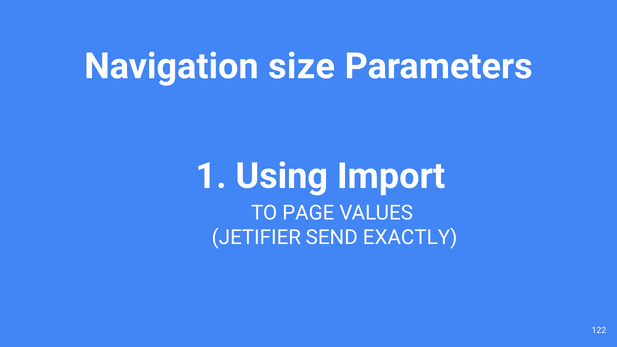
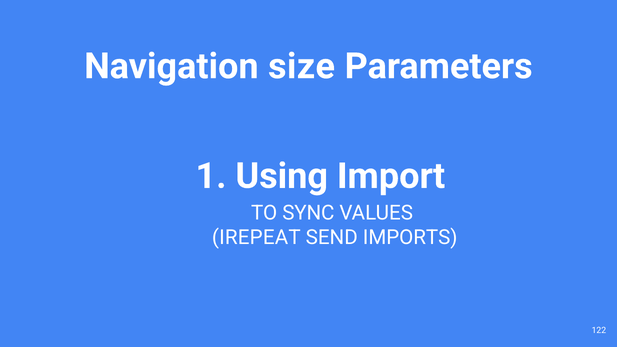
PAGE: PAGE -> SYNC
JETIFIER: JETIFIER -> IREPEAT
EXACTLY: EXACTLY -> IMPORTS
